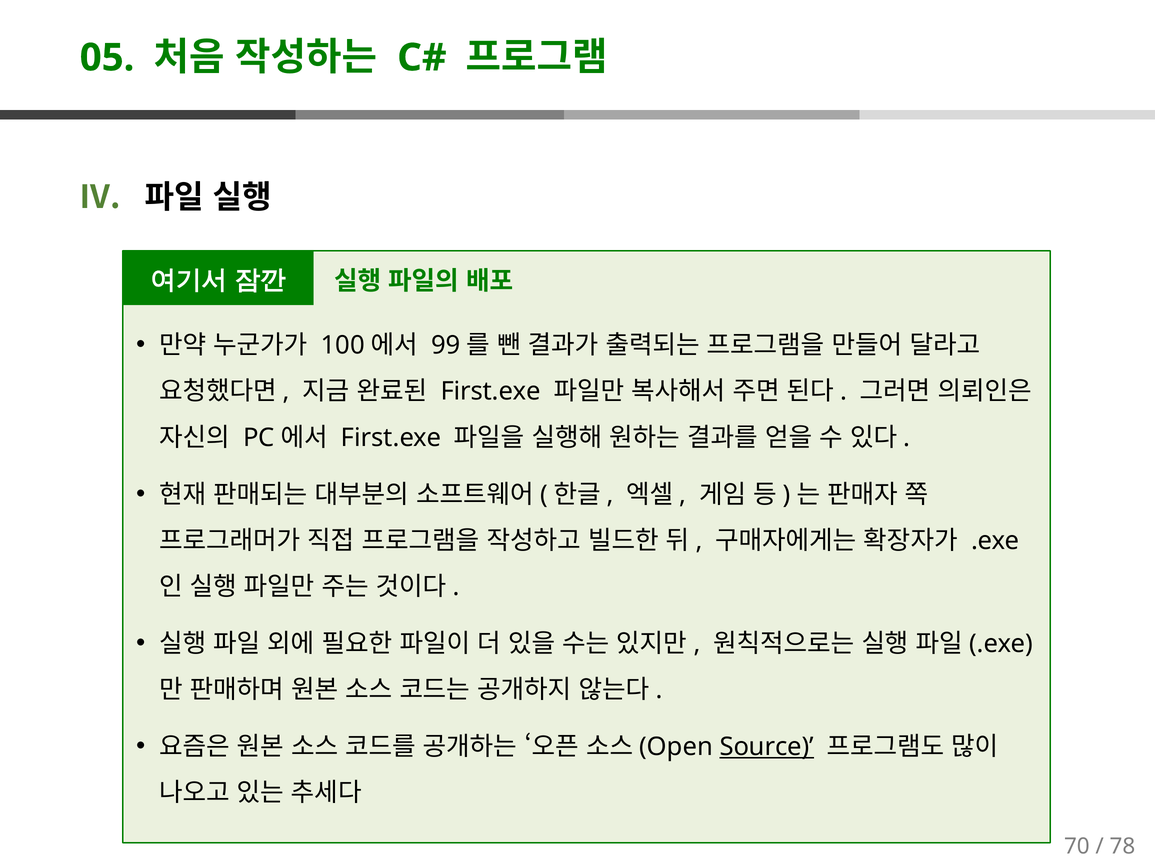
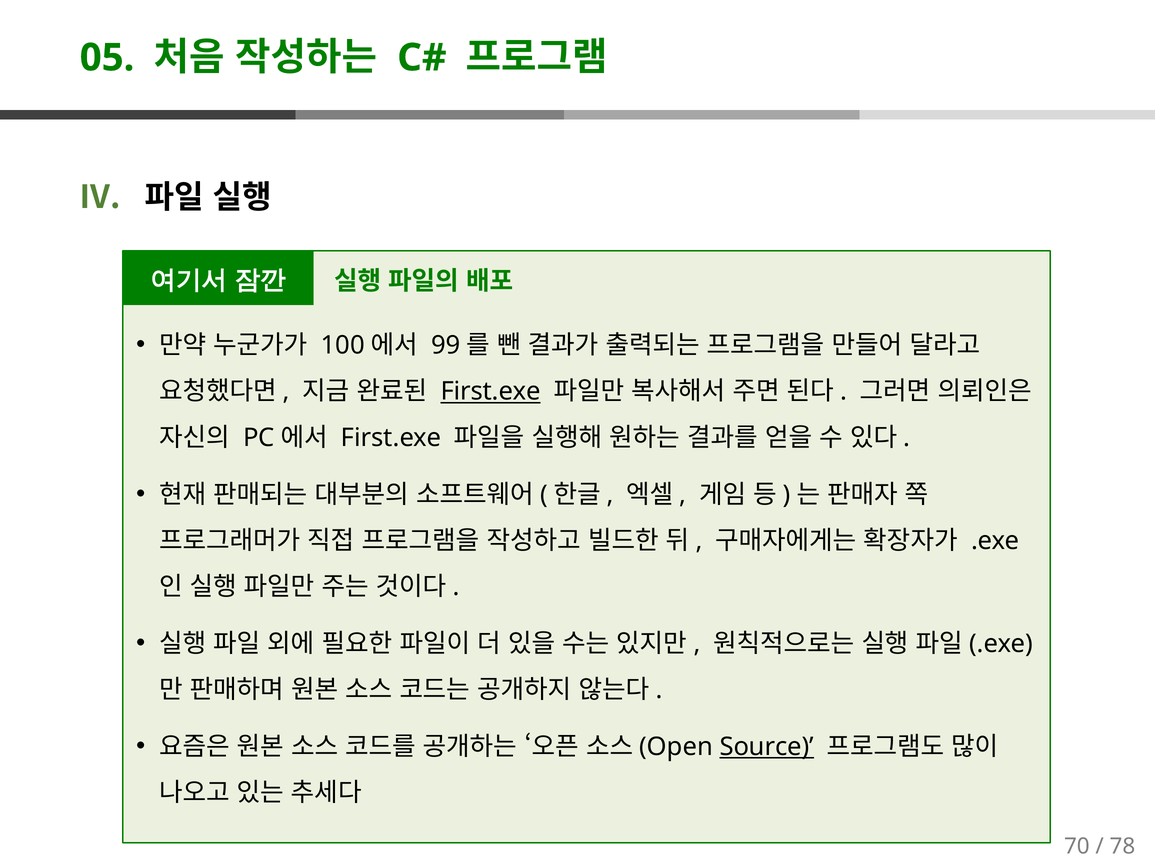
First.exe at (491, 392) underline: none -> present
